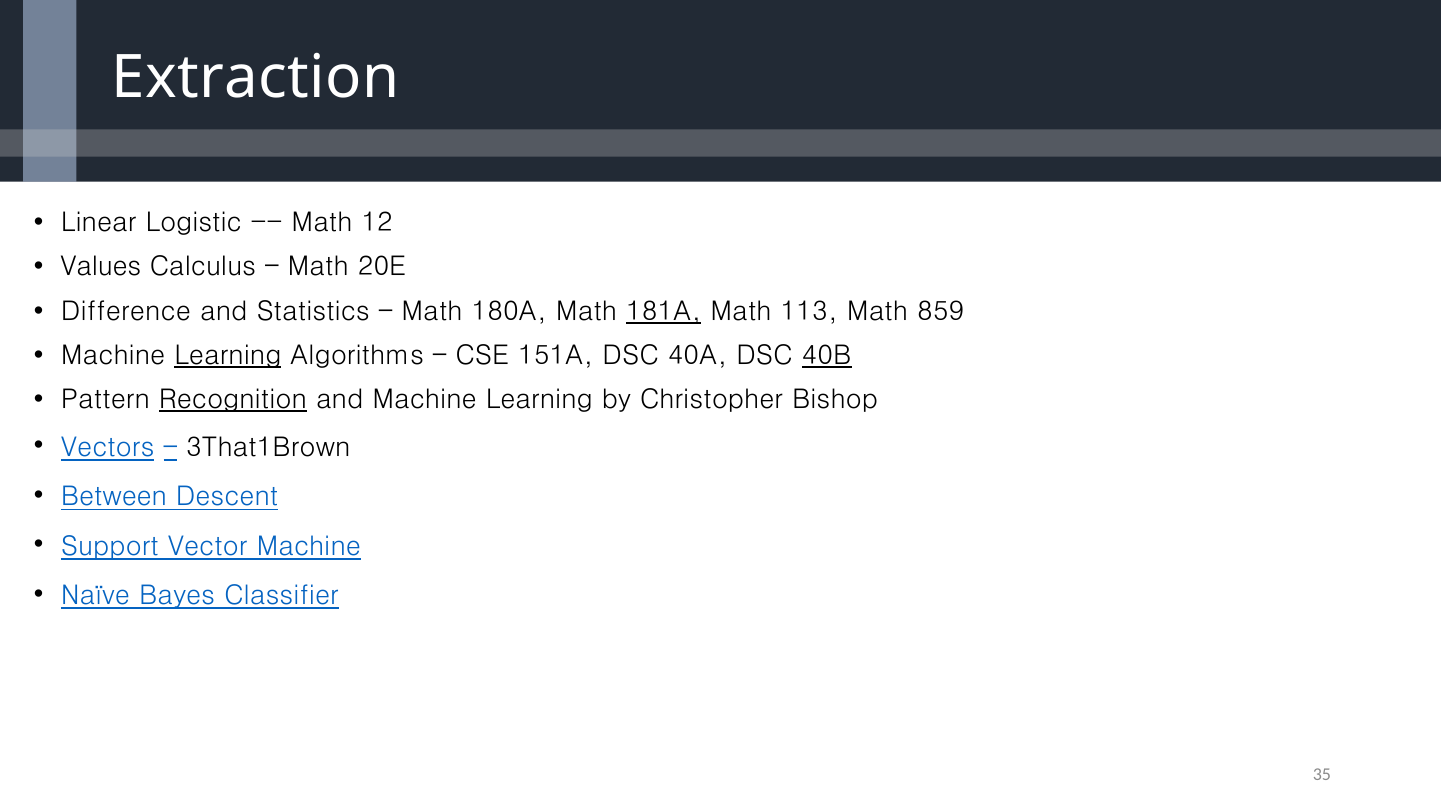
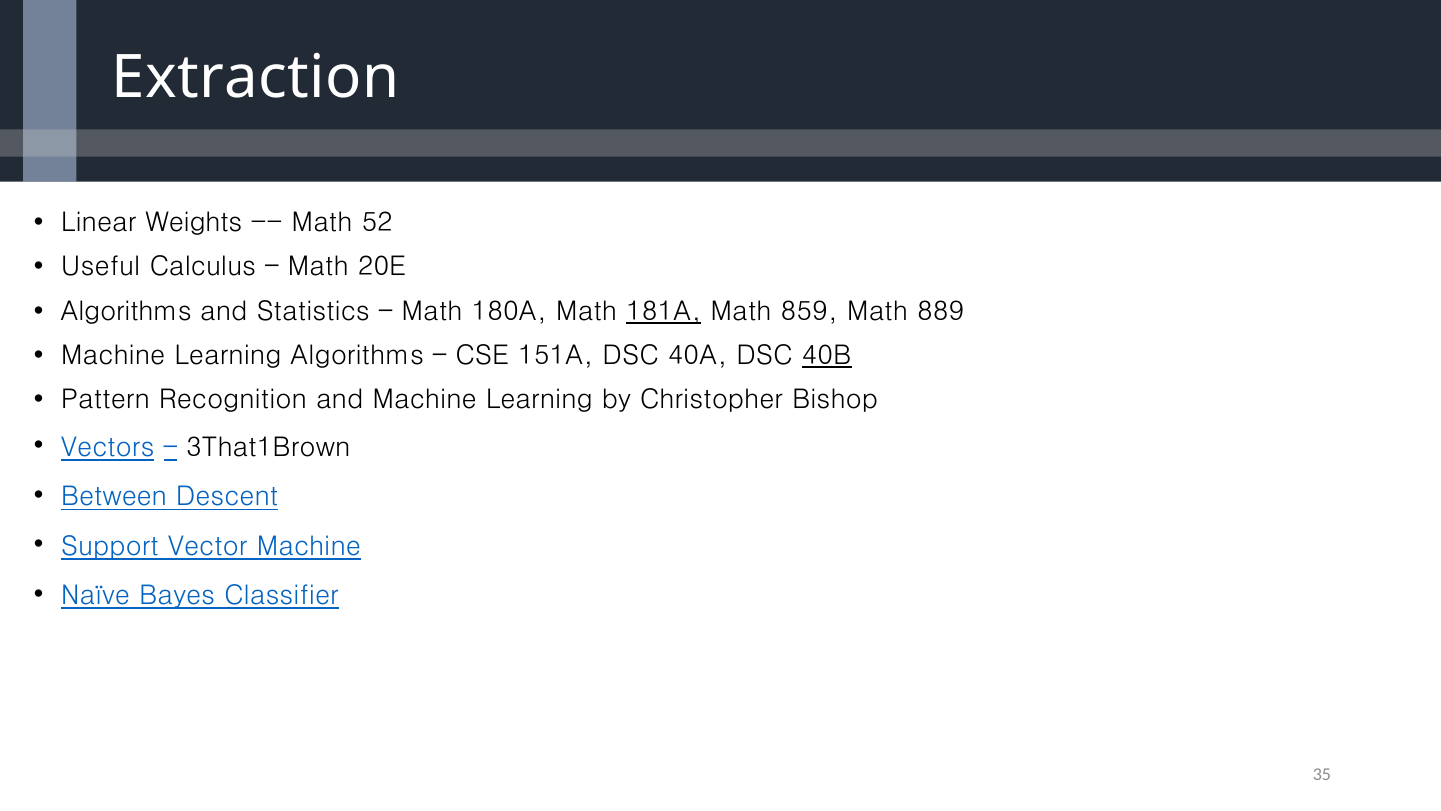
Logistic: Logistic -> Weights
12: 12 -> 52
Values: Values -> Useful
Difference at (126, 311): Difference -> Algorithms
113: 113 -> 859
859: 859 -> 889
Learning at (228, 355) underline: present -> none
Recognition underline: present -> none
